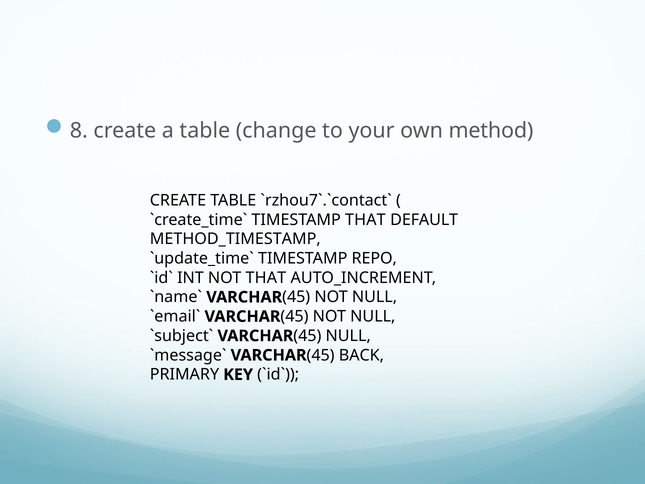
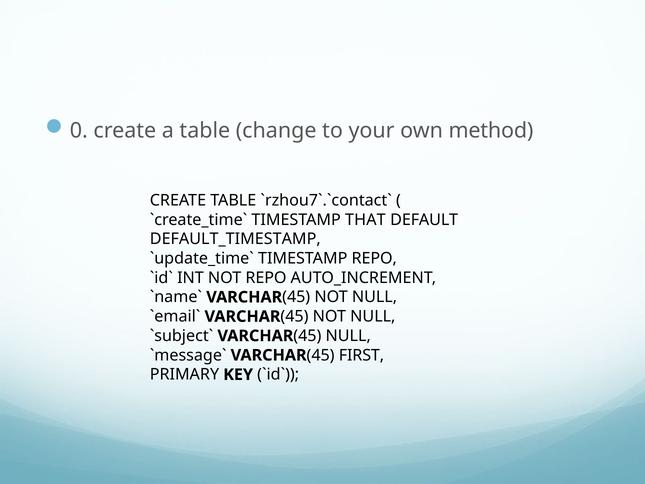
8: 8 -> 0
METHOD_TIMESTAMP: METHOD_TIMESTAMP -> DEFAULT_TIMESTAMP
NOT THAT: THAT -> REPO
BACK: BACK -> FIRST
